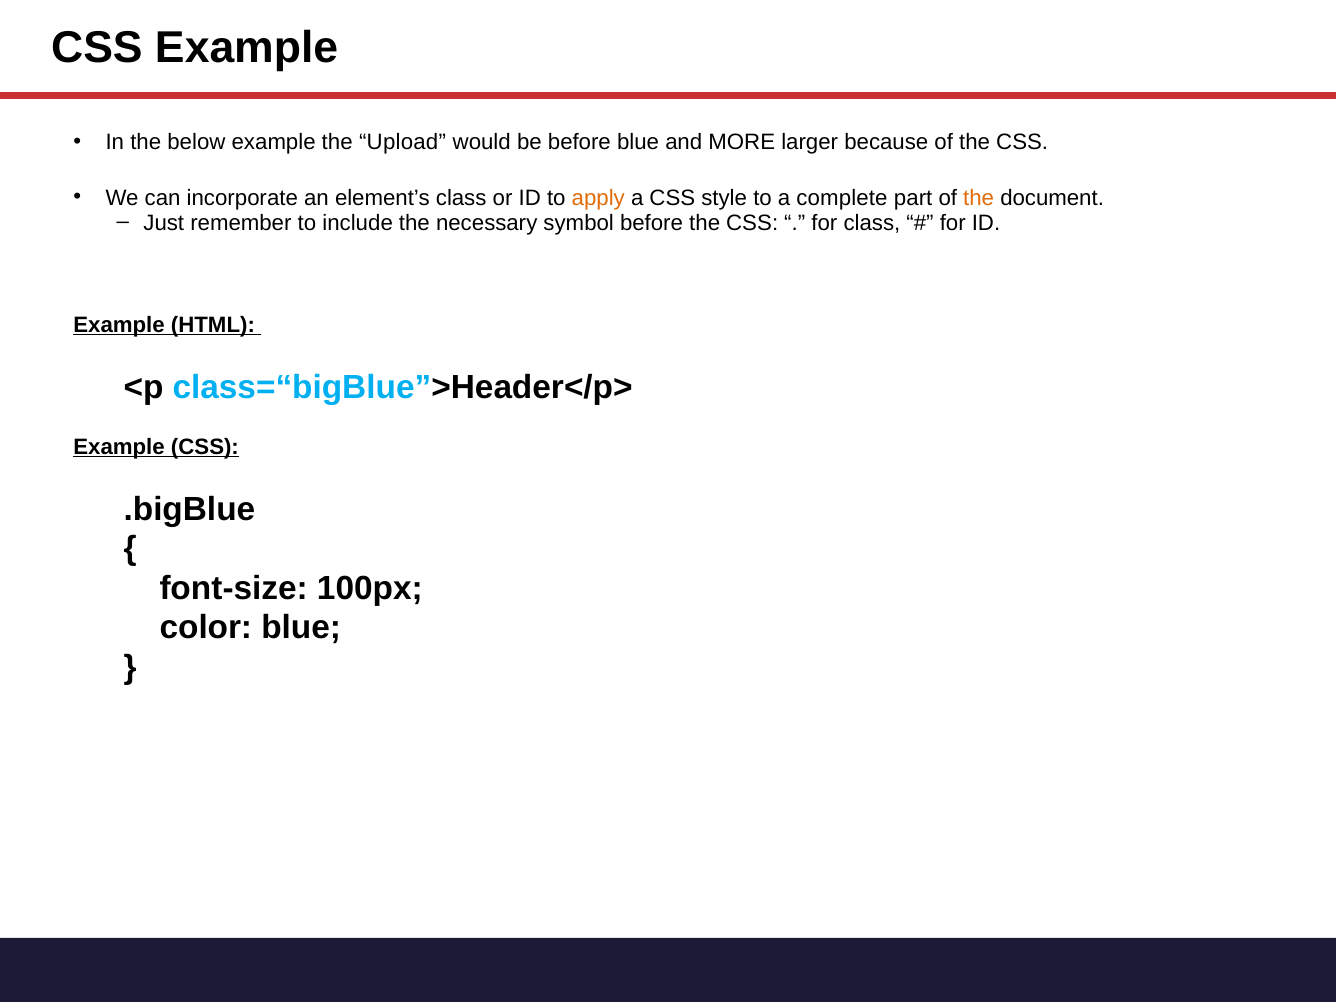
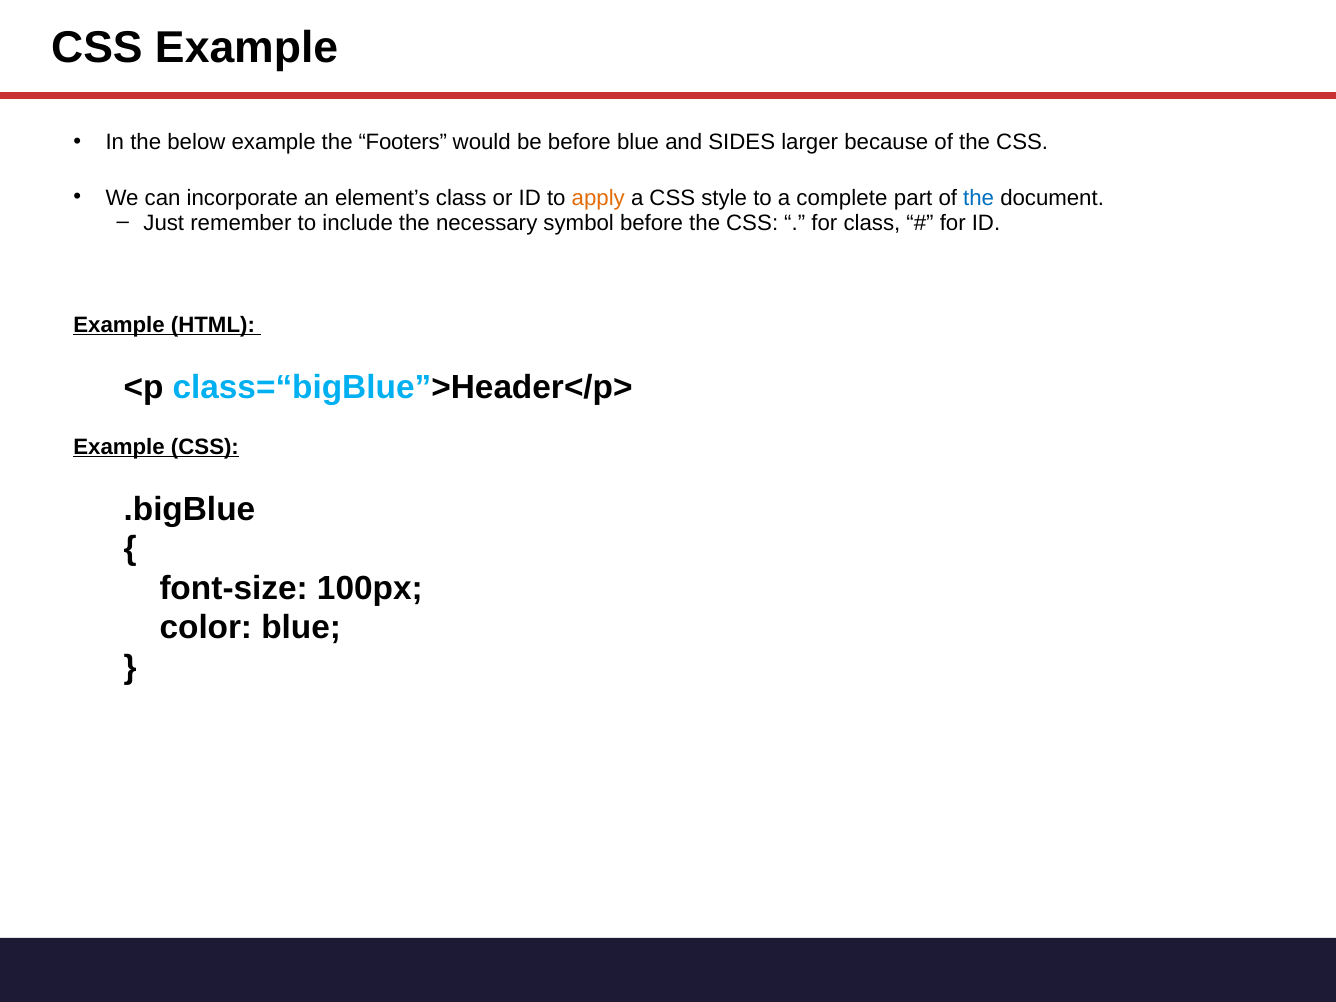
Upload: Upload -> Footers
MORE: MORE -> SIDES
the at (979, 198) colour: orange -> blue
